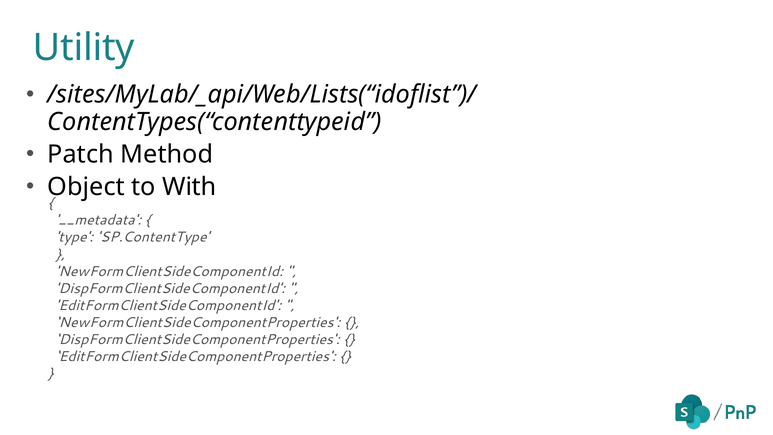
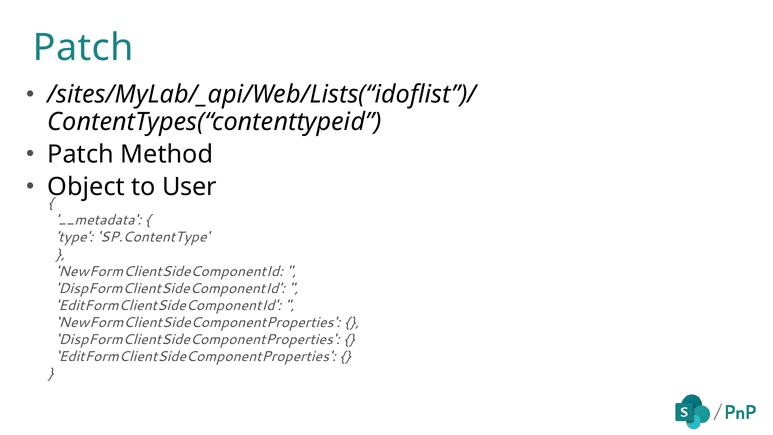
Utility at (84, 48): Utility -> Patch
With: With -> User
